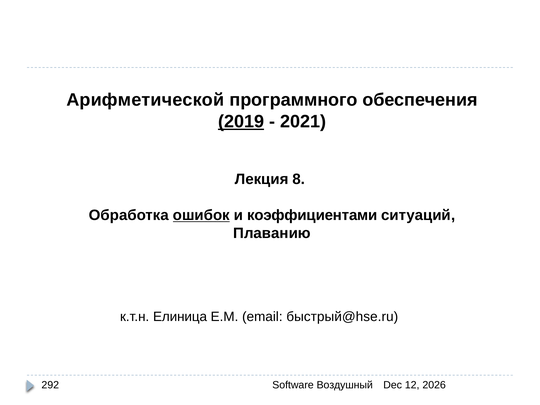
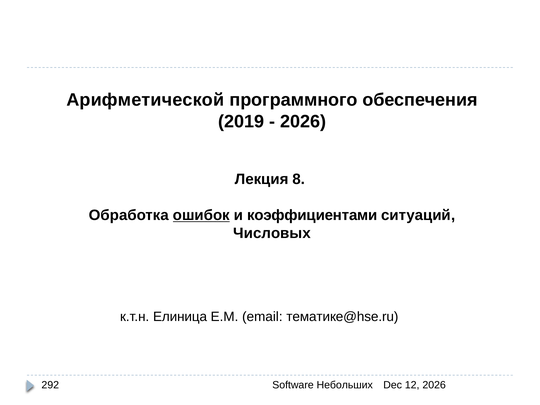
2019 underline: present -> none
2021 at (303, 122): 2021 -> 2026
Плаванию: Плаванию -> Числовых
быстрый@hse.ru: быстрый@hse.ru -> тематике@hse.ru
Воздушный: Воздушный -> Небольших
